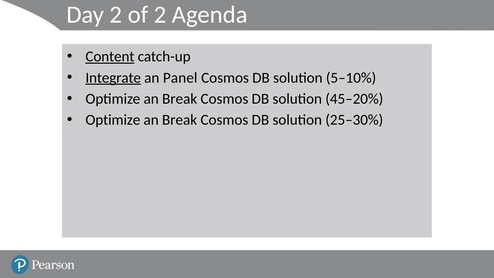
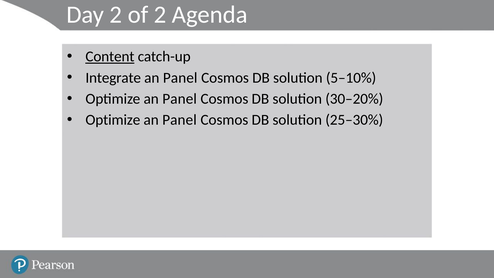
Integrate underline: present -> none
Break at (180, 99): Break -> Panel
45–20%: 45–20% -> 30–20%
Break at (180, 120): Break -> Panel
